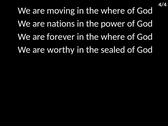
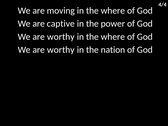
nations: nations -> captive
forever at (61, 37): forever -> worthy
sealed: sealed -> nation
